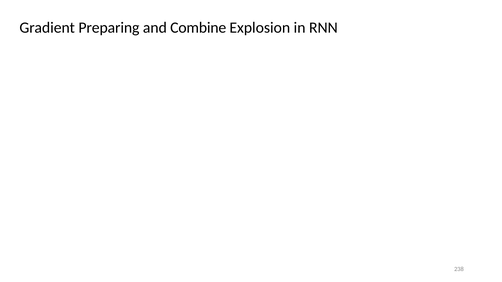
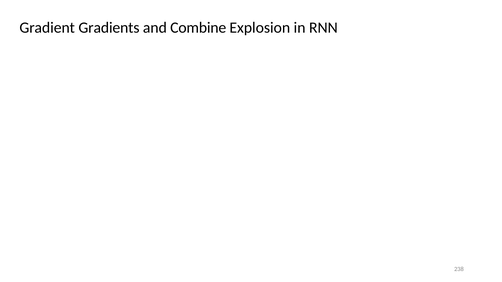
Preparing: Preparing -> Gradients
